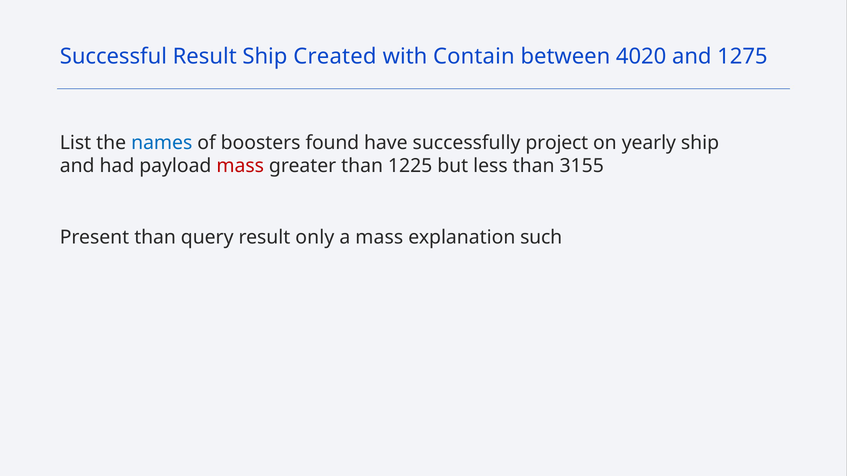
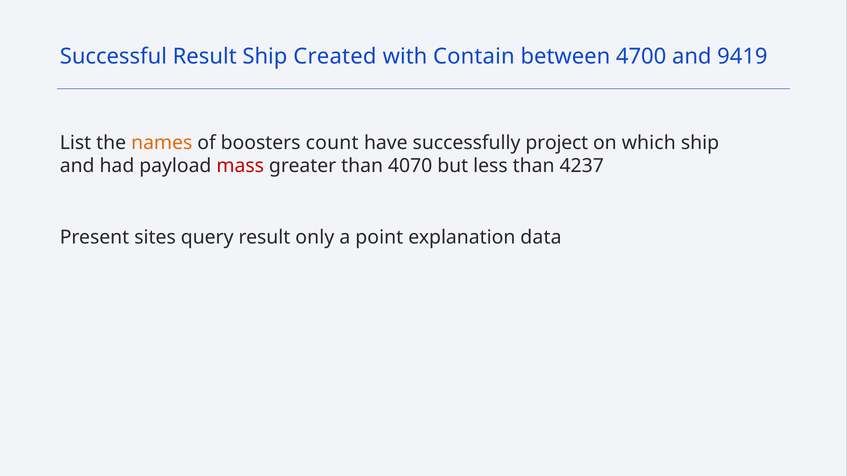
4020: 4020 -> 4700
1275: 1275 -> 9419
names colour: blue -> orange
found: found -> count
yearly: yearly -> which
1225: 1225 -> 4070
3155: 3155 -> 4237
Present than: than -> sites
a mass: mass -> point
such: such -> data
